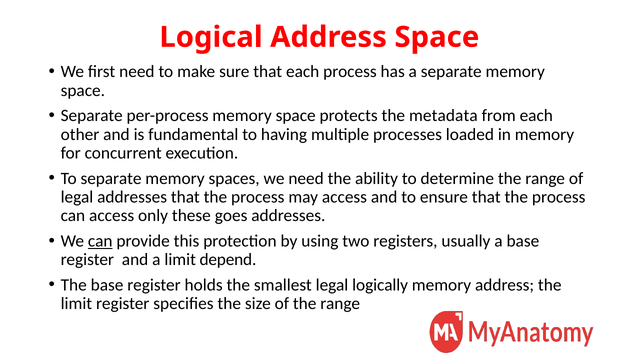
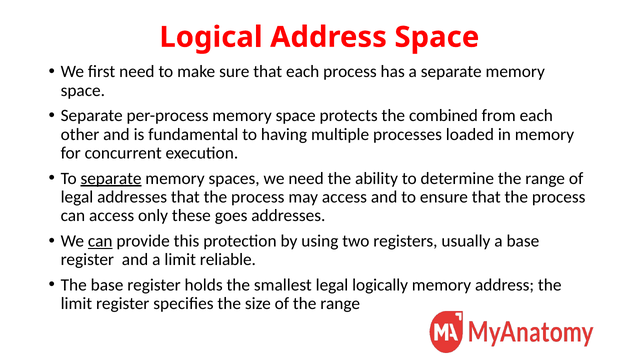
metadata: metadata -> combined
separate at (111, 179) underline: none -> present
depend: depend -> reliable
